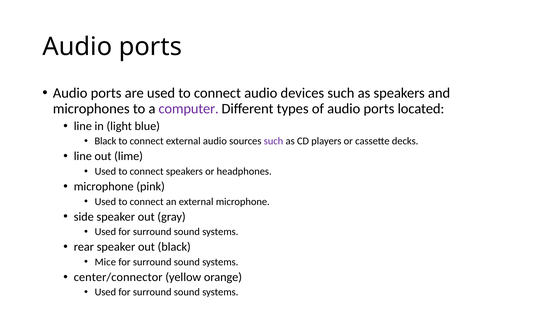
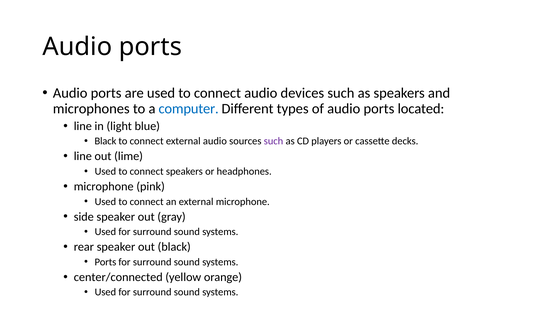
computer colour: purple -> blue
Mice at (105, 262): Mice -> Ports
center/connector: center/connector -> center/connected
